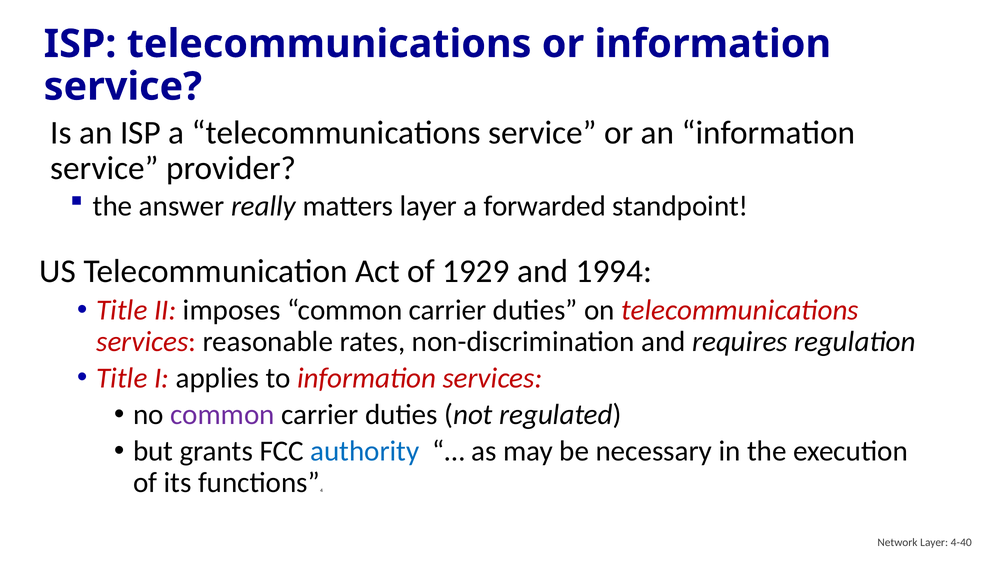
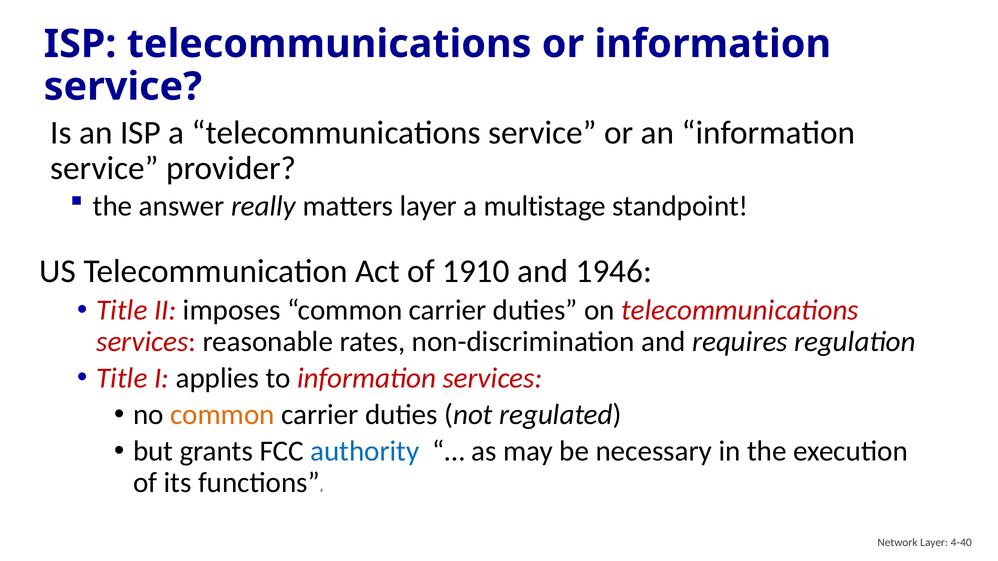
forwarded: forwarded -> multistage
1929: 1929 -> 1910
1994: 1994 -> 1946
common at (222, 415) colour: purple -> orange
